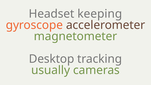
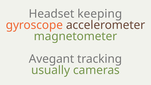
Desktop: Desktop -> Avegant
